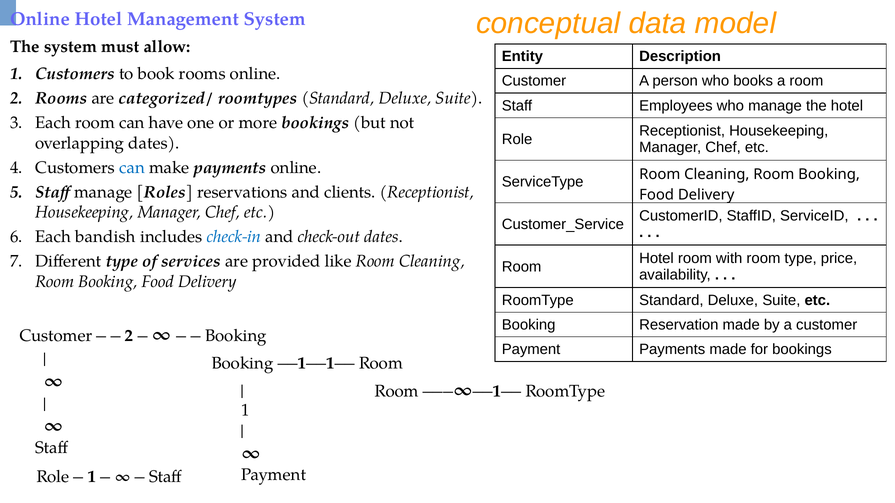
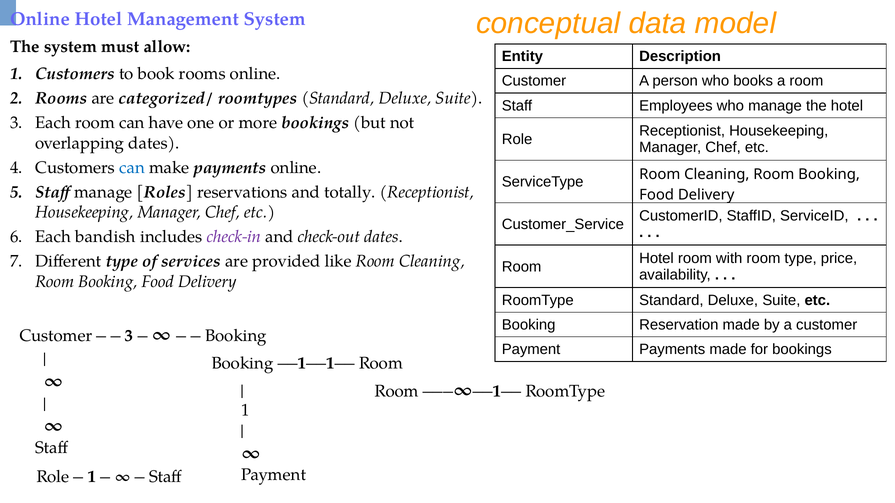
clients: clients -> totally
check-in colour: blue -> purple
2 at (129, 336): 2 -> 3
